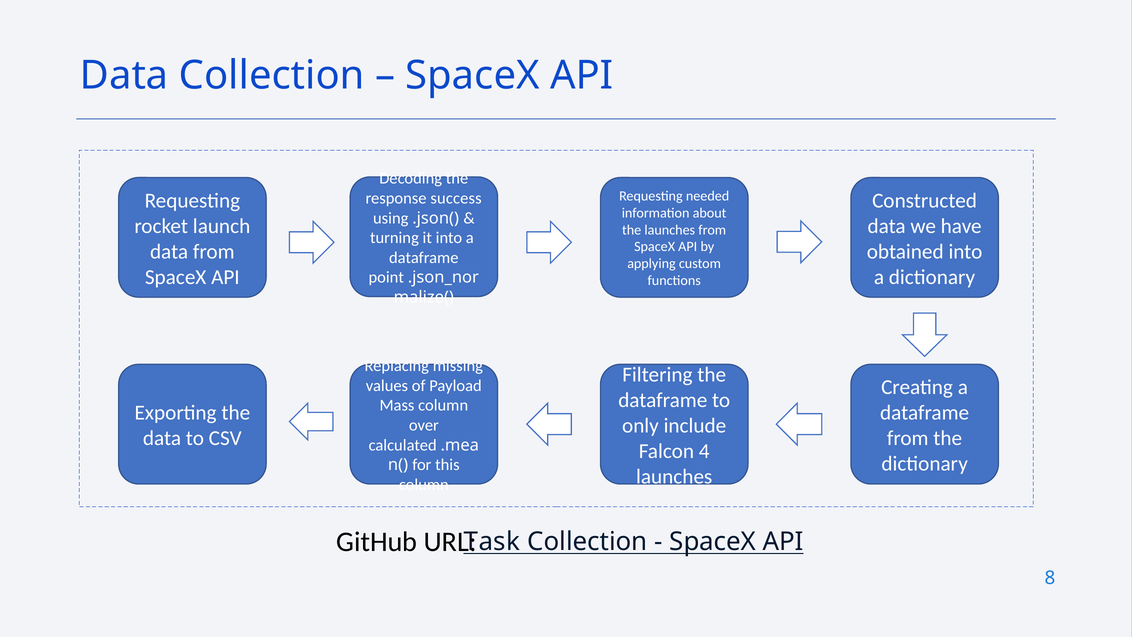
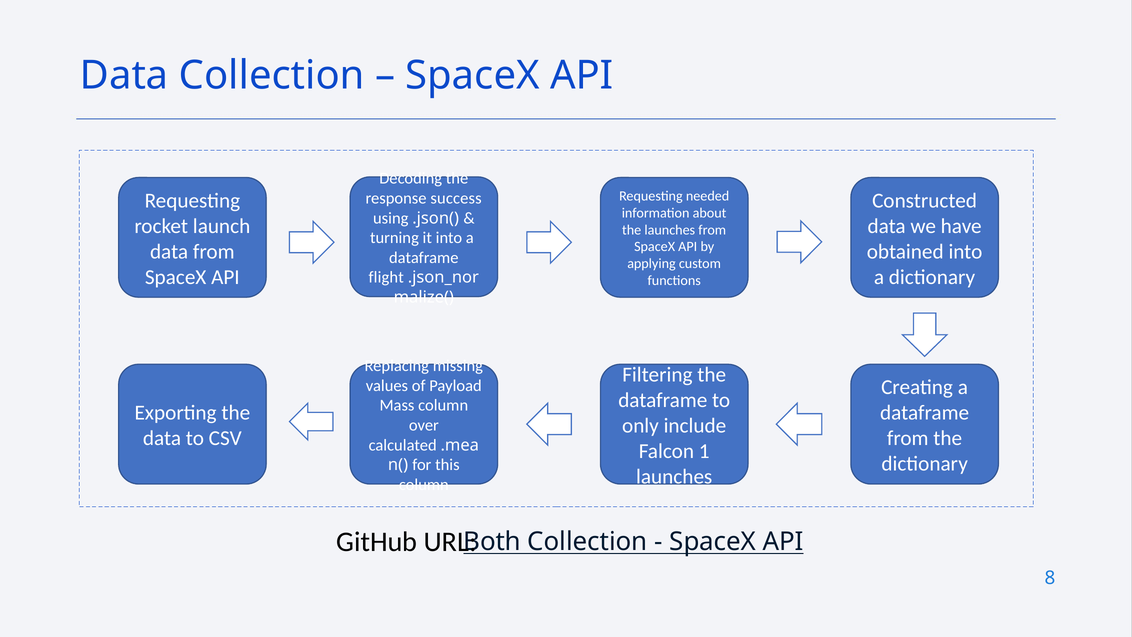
point: point -> flight
4: 4 -> 1
Task: Task -> Both
